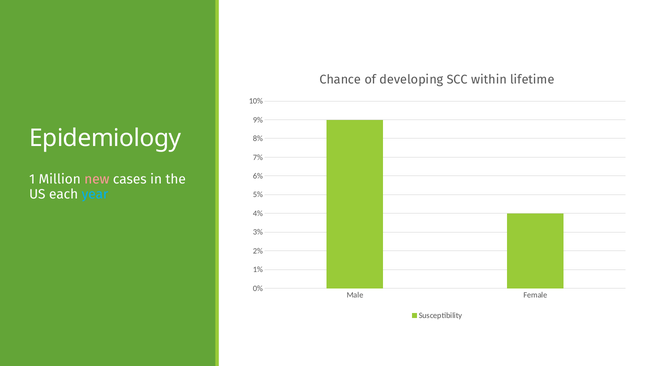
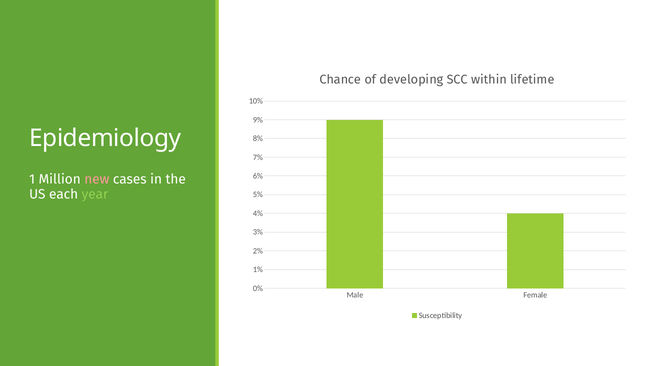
year colour: light blue -> light green
